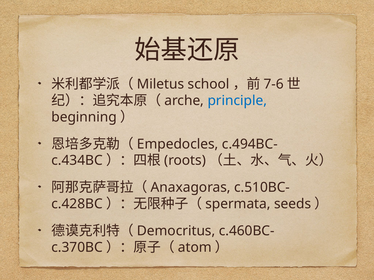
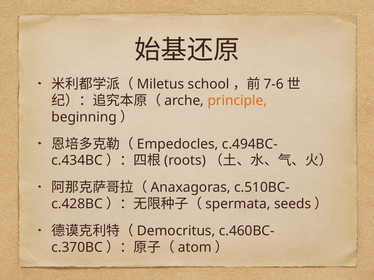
principle colour: blue -> orange
